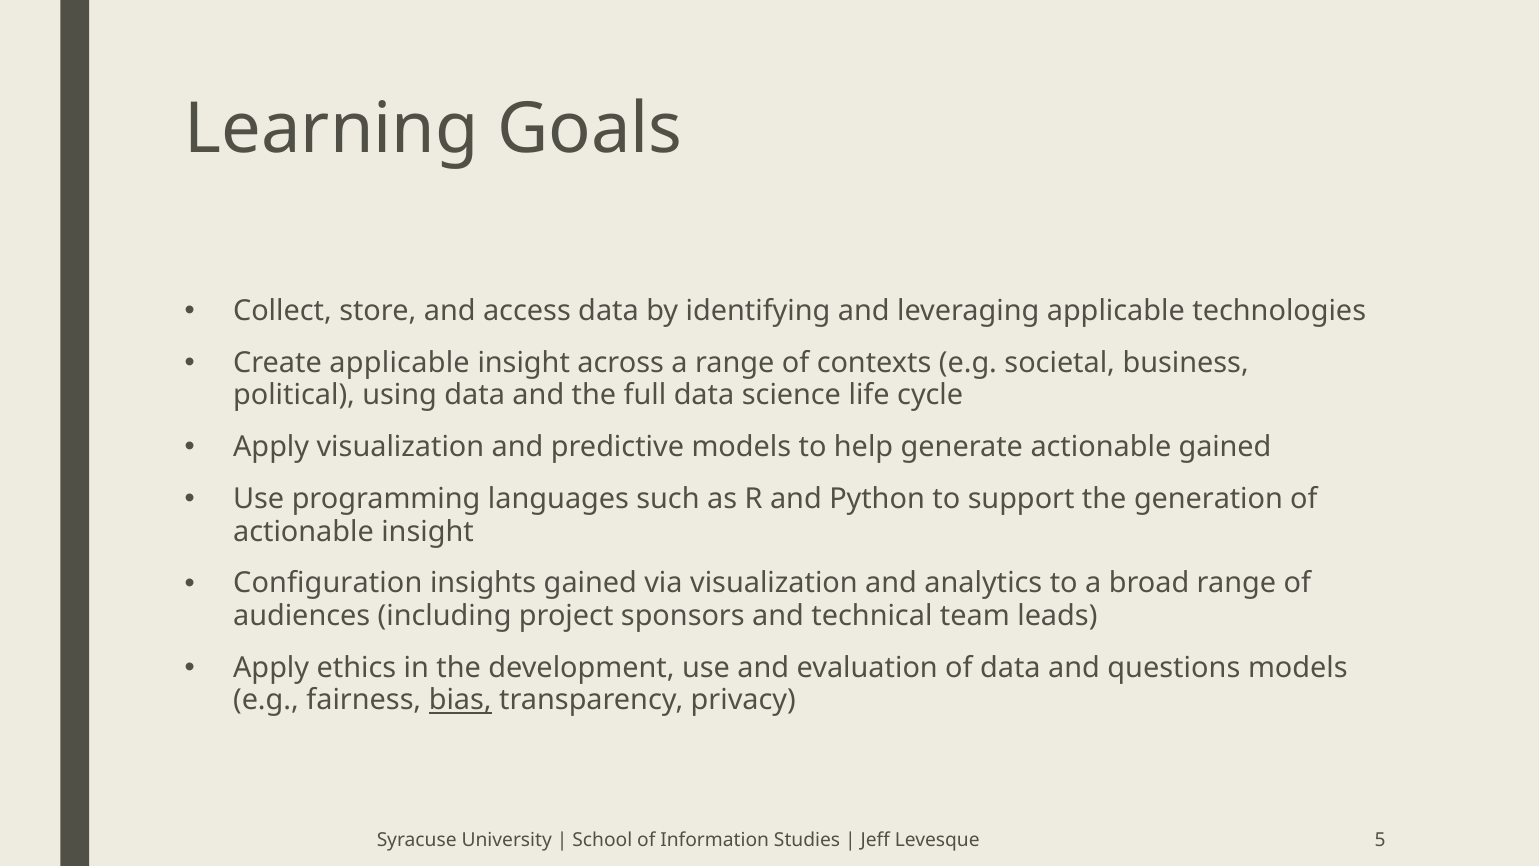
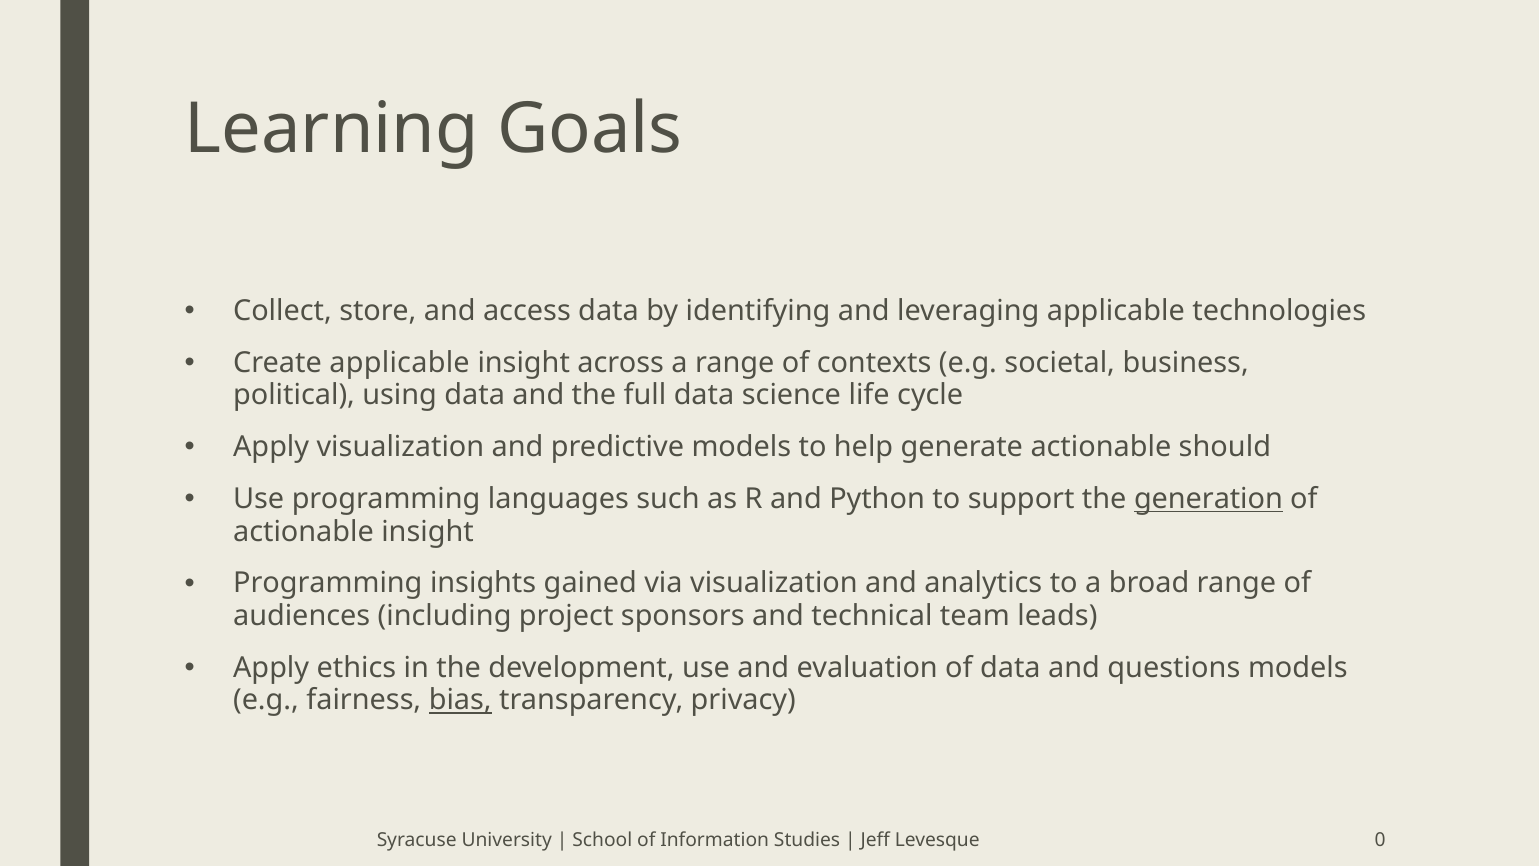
actionable gained: gained -> should
generation underline: none -> present
Configuration at (328, 583): Configuration -> Programming
5: 5 -> 0
